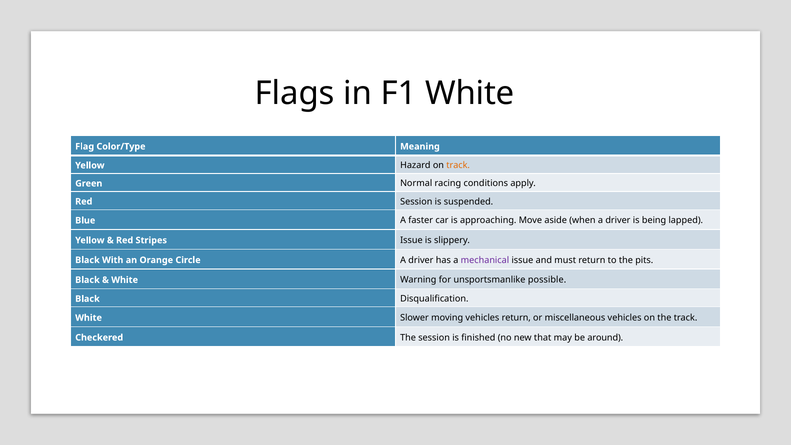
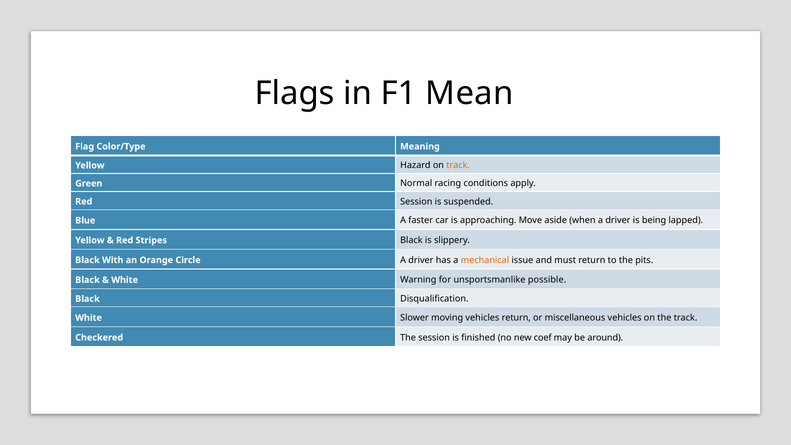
F1 White: White -> Mean
Stripes Issue: Issue -> Black
mechanical colour: purple -> orange
that: that -> coef
